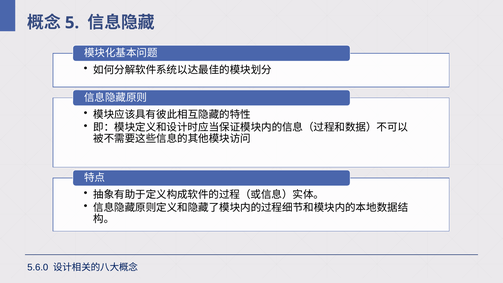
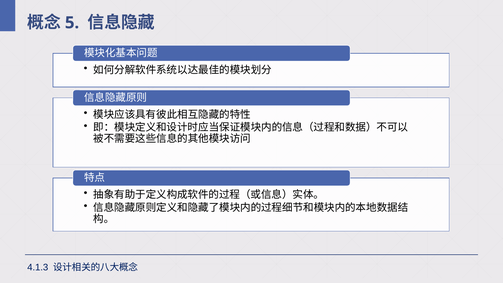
5.6.0: 5.6.0 -> 4.1.3
